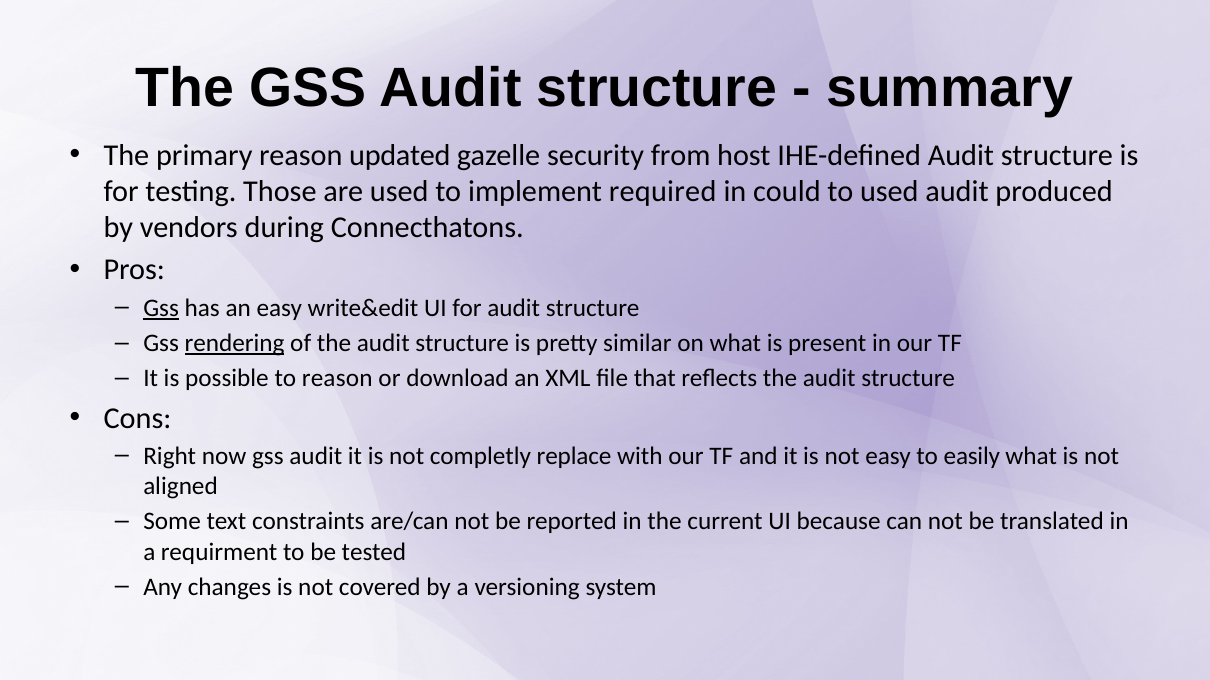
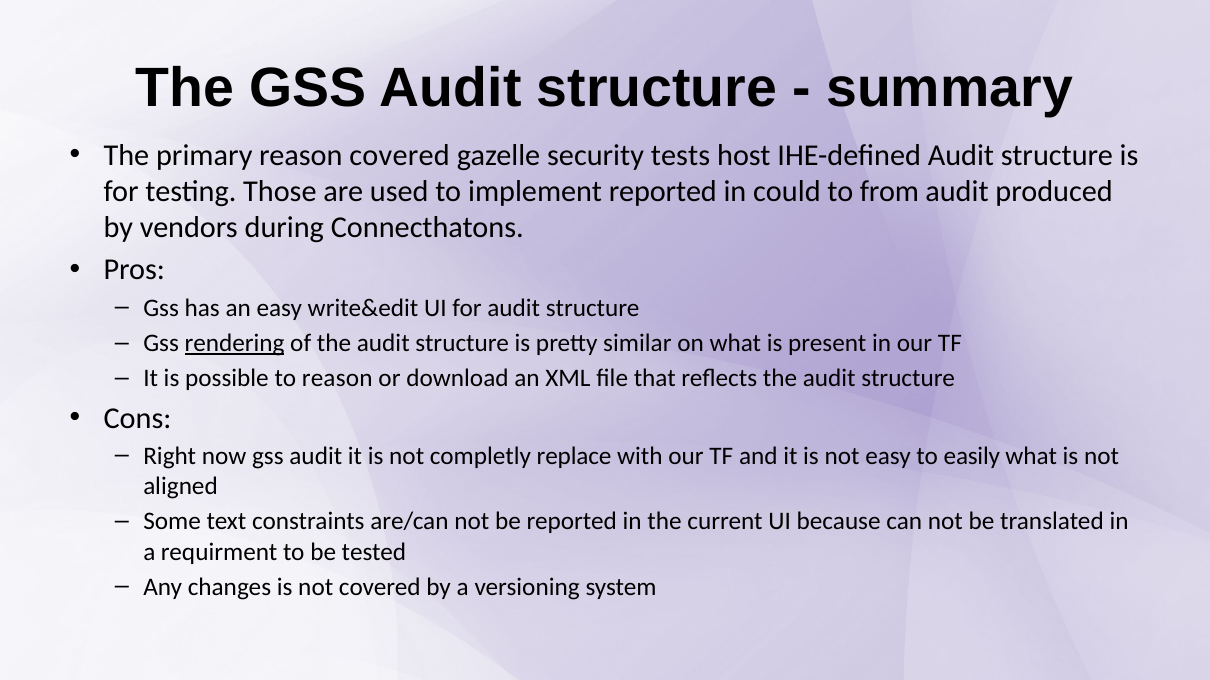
reason updated: updated -> covered
from: from -> tests
implement required: required -> reported
to used: used -> from
Gss at (161, 308) underline: present -> none
